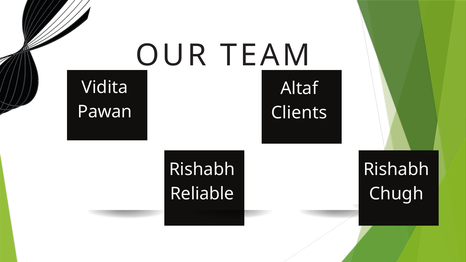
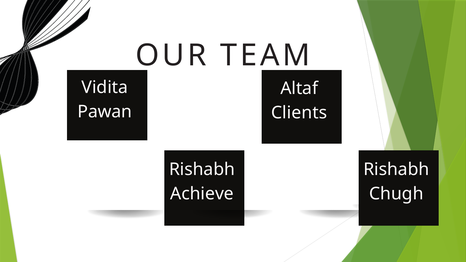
Reliable: Reliable -> Achieve
